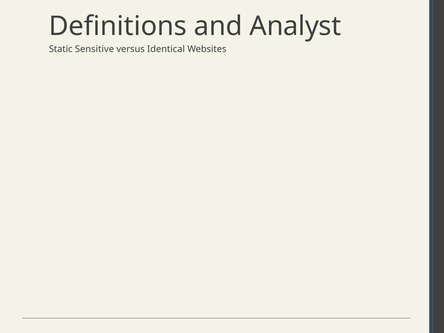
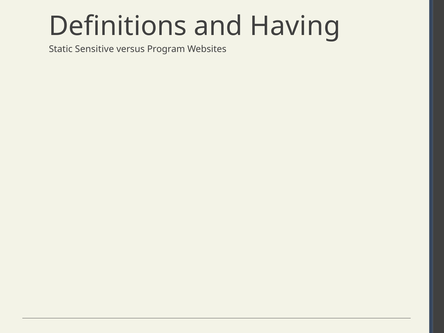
Analyst: Analyst -> Having
Identical: Identical -> Program
